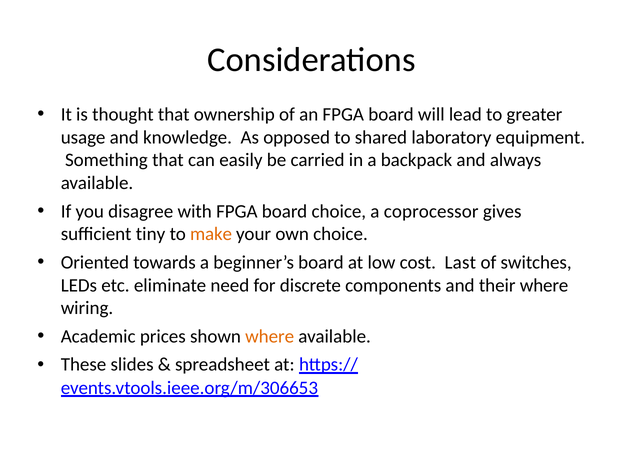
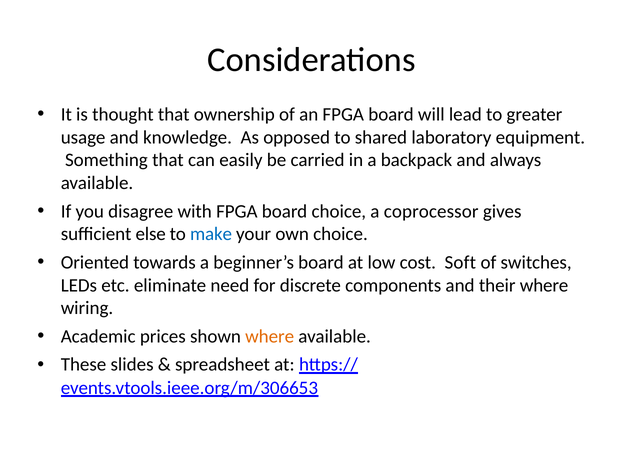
tiny: tiny -> else
make colour: orange -> blue
Last: Last -> Soft
